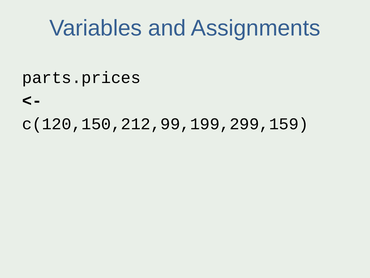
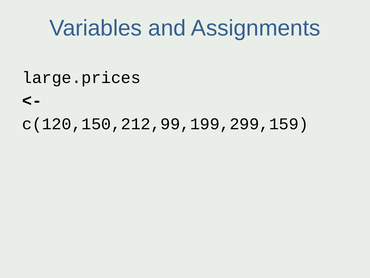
parts.prices: parts.prices -> large.prices
